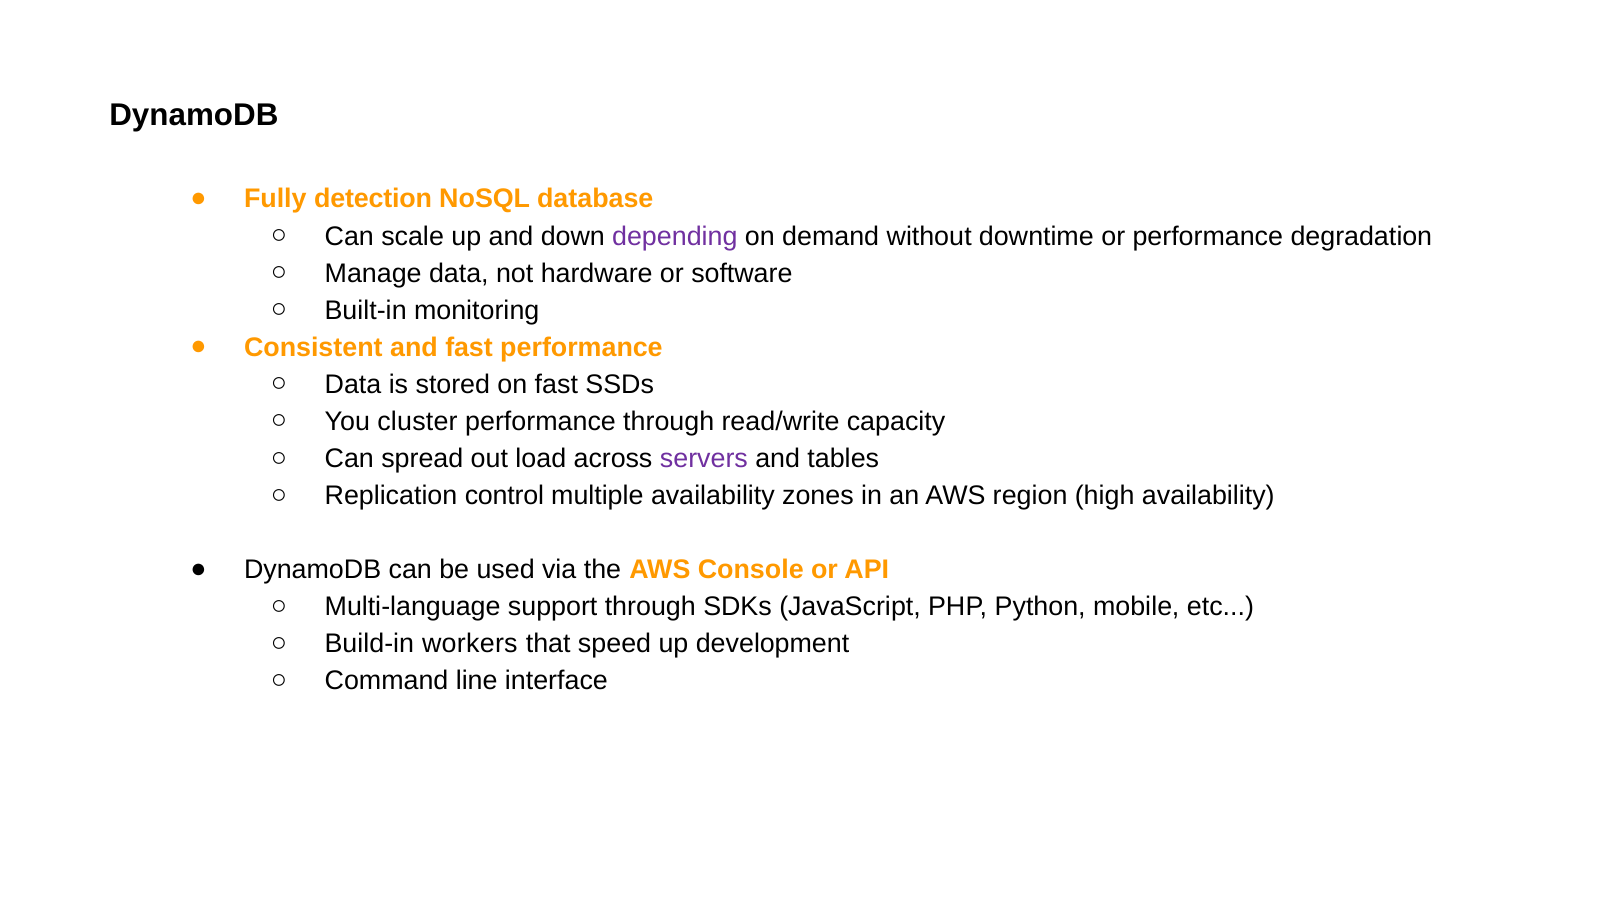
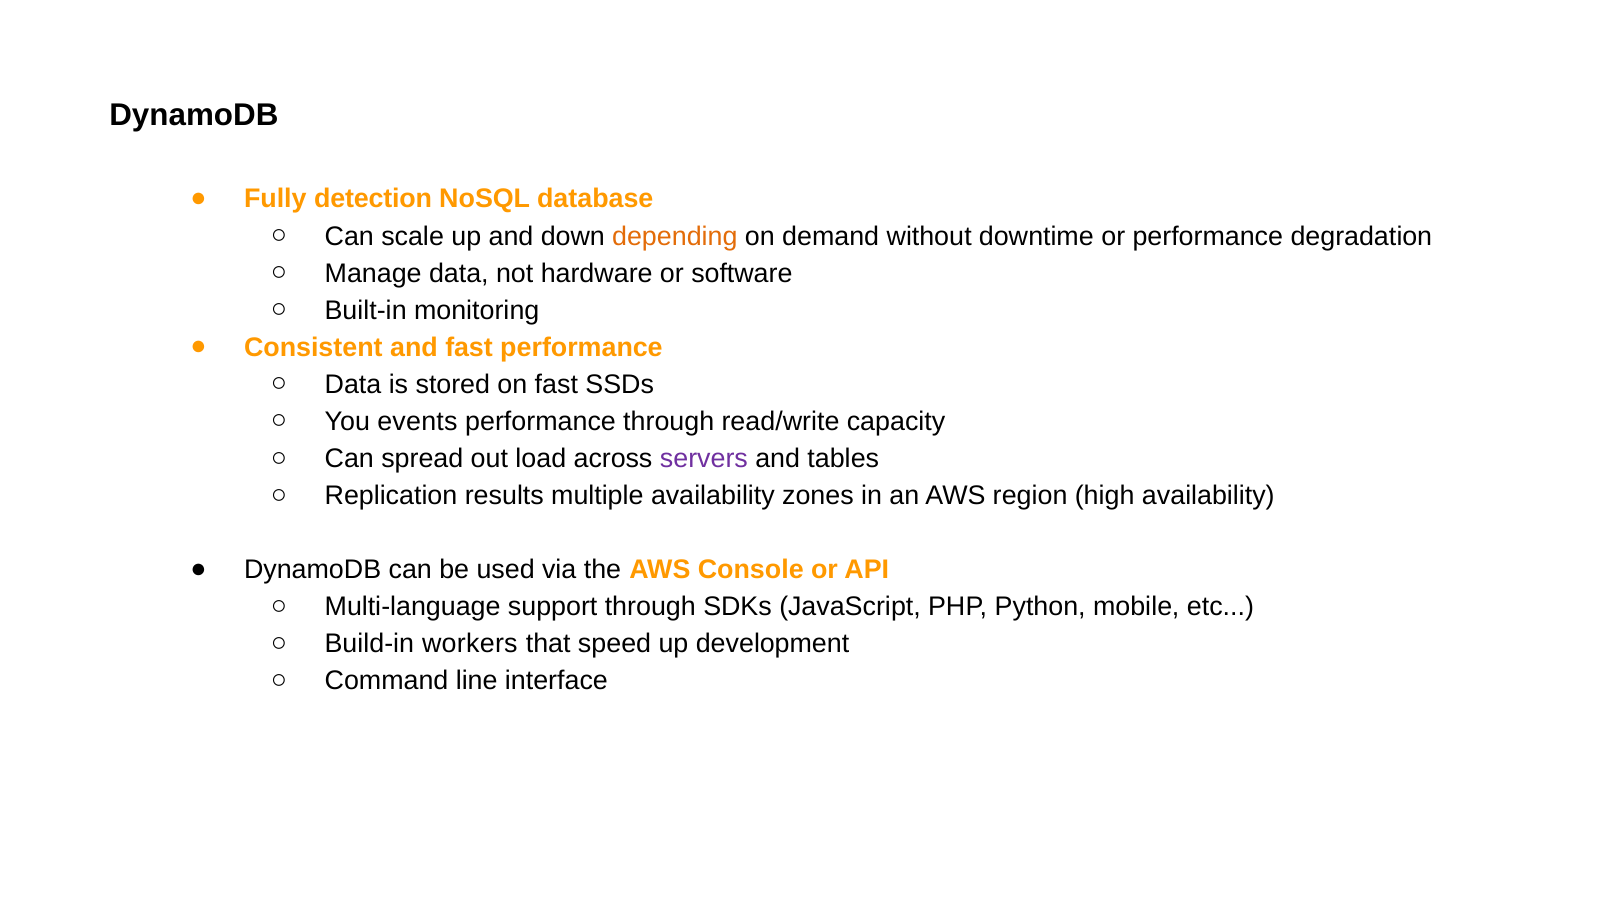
depending colour: purple -> orange
cluster: cluster -> events
control: control -> results
